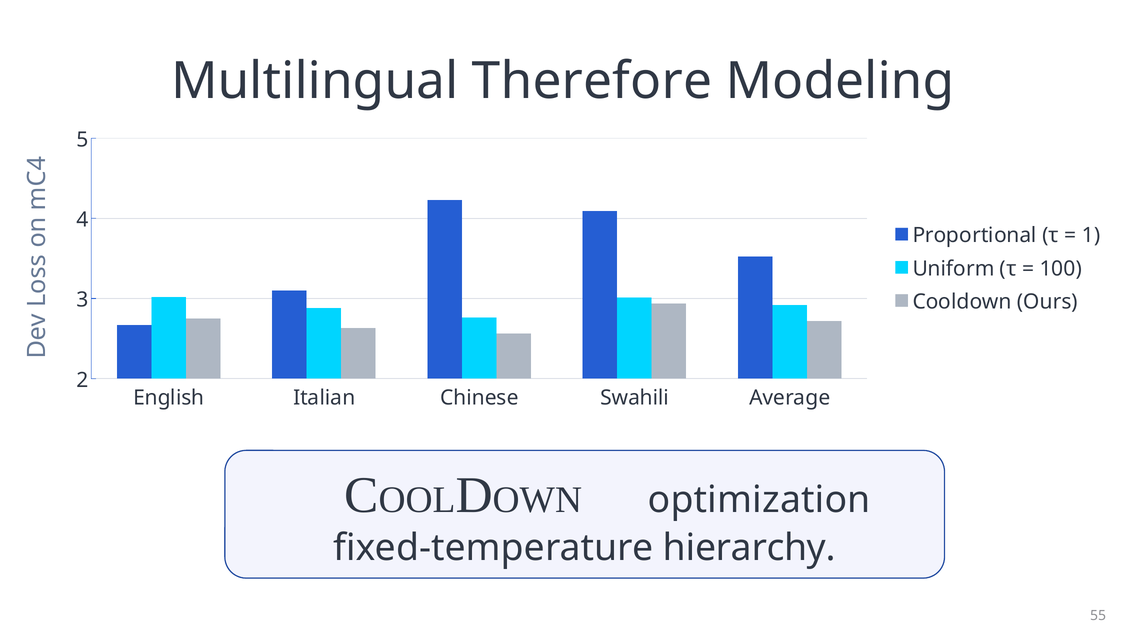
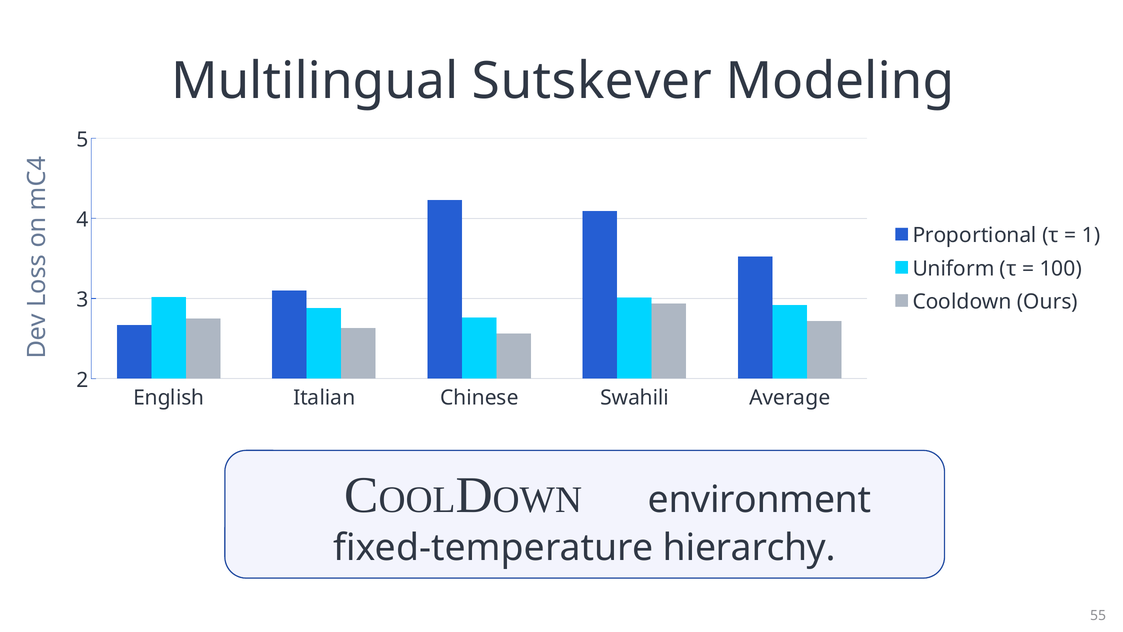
Therefore: Therefore -> Sutskever
optimization: optimization -> environment
